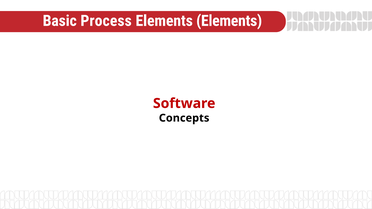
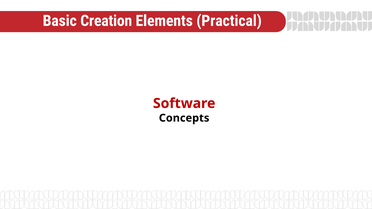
Process: Process -> Creation
Elements Elements: Elements -> Practical
